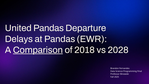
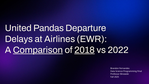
at Pandas: Pandas -> Airlines
2018 underline: none -> present
2028: 2028 -> 2022
